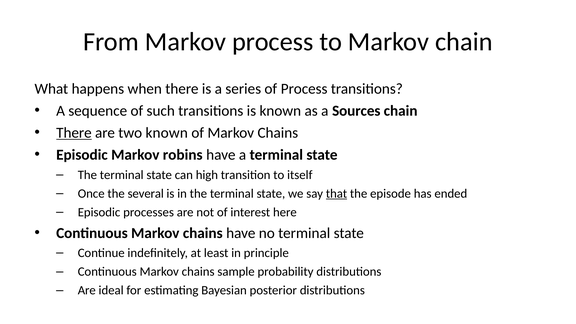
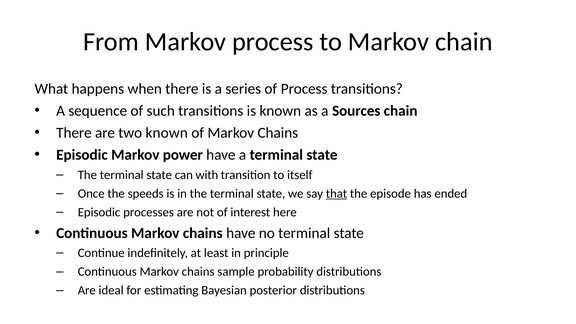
There at (74, 133) underline: present -> none
robins: robins -> power
high: high -> with
several: several -> speeds
